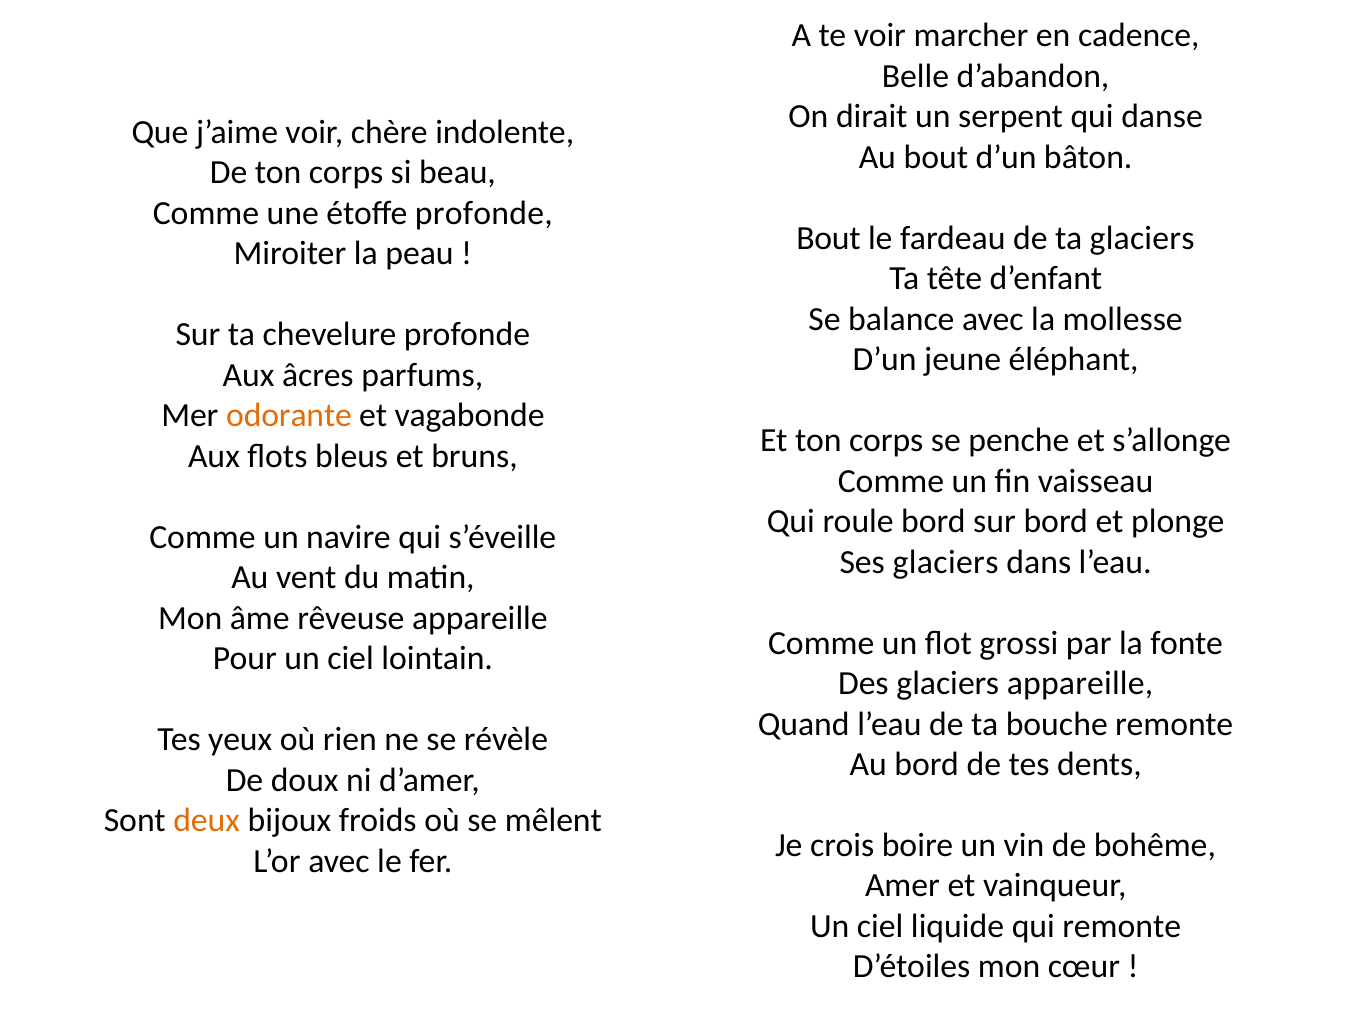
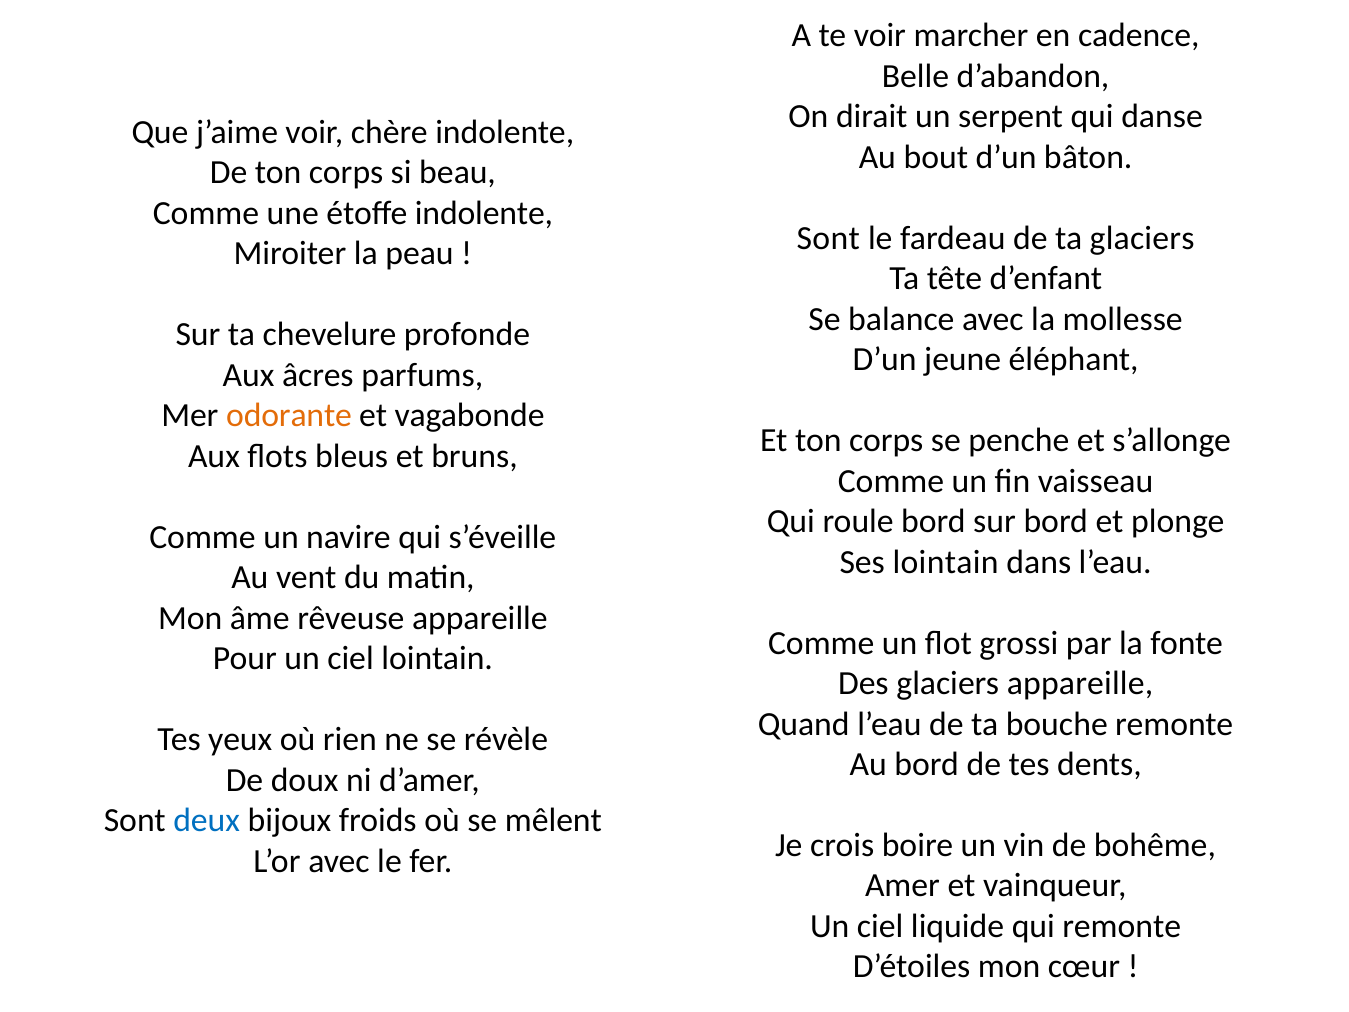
étoffe profonde: profonde -> indolente
Bout at (829, 238): Bout -> Sont
Ses glaciers: glaciers -> lointain
deux colour: orange -> blue
